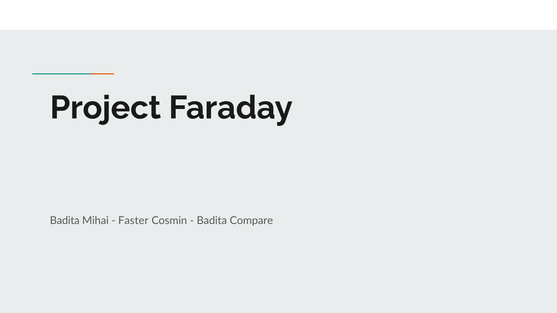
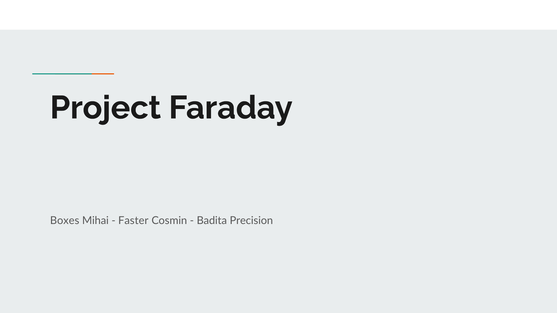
Badita at (65, 221): Badita -> Boxes
Compare: Compare -> Precision
